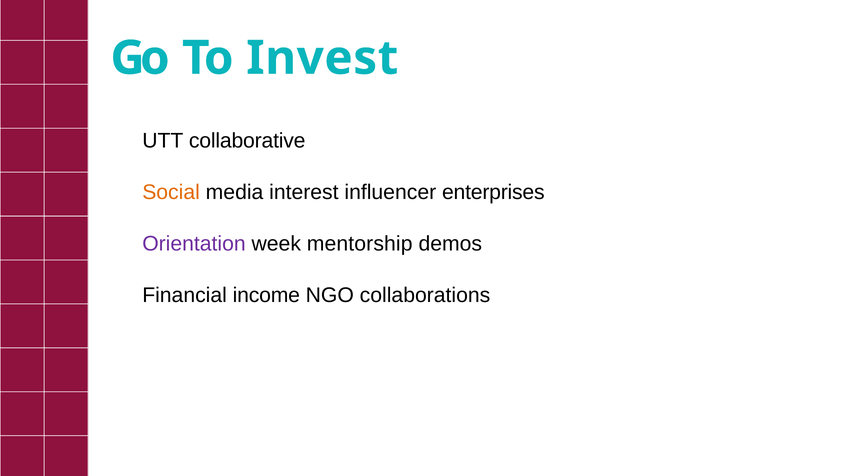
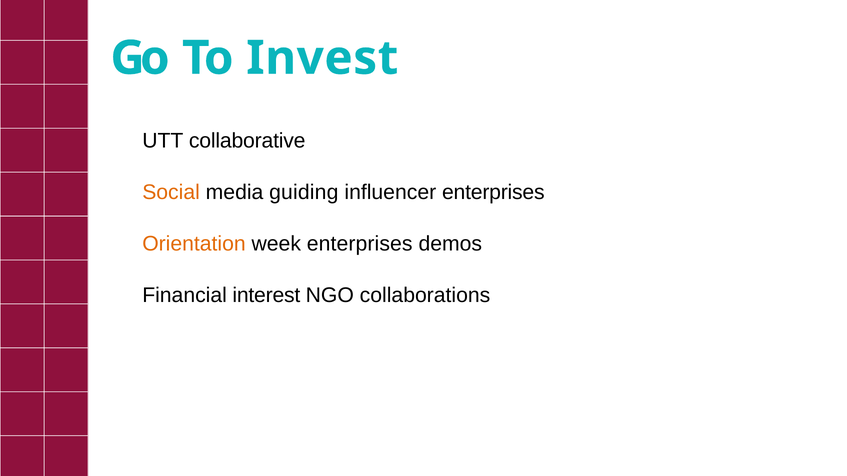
interest: interest -> guiding
Orientation colour: purple -> orange
week mentorship: mentorship -> enterprises
income: income -> interest
